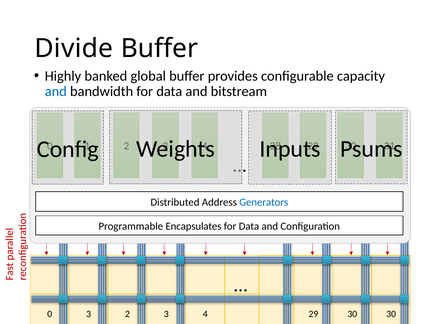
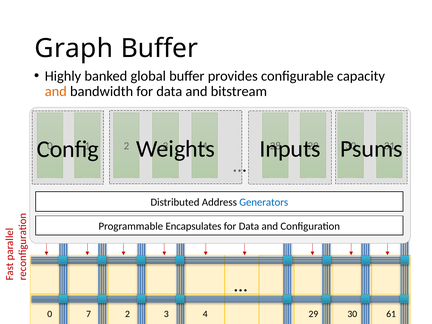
Divide: Divide -> Graph
and at (56, 92) colour: blue -> orange
0 3: 3 -> 7
30 30: 30 -> 61
